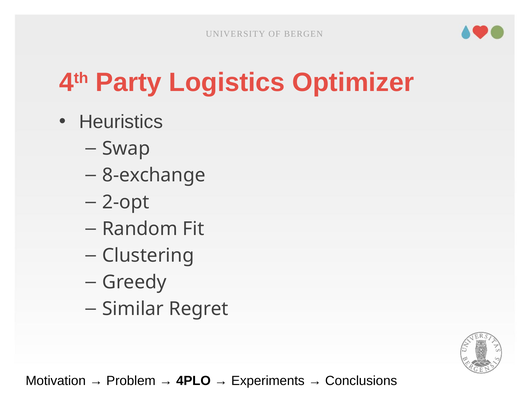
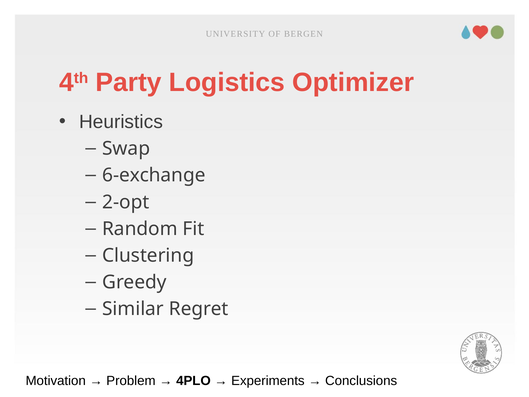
8-exchange: 8-exchange -> 6-exchange
